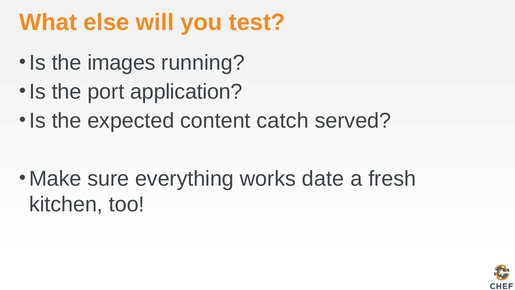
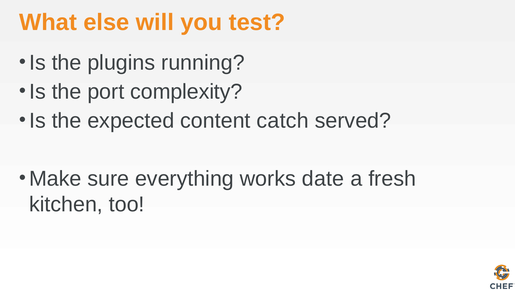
images: images -> plugins
application: application -> complexity
